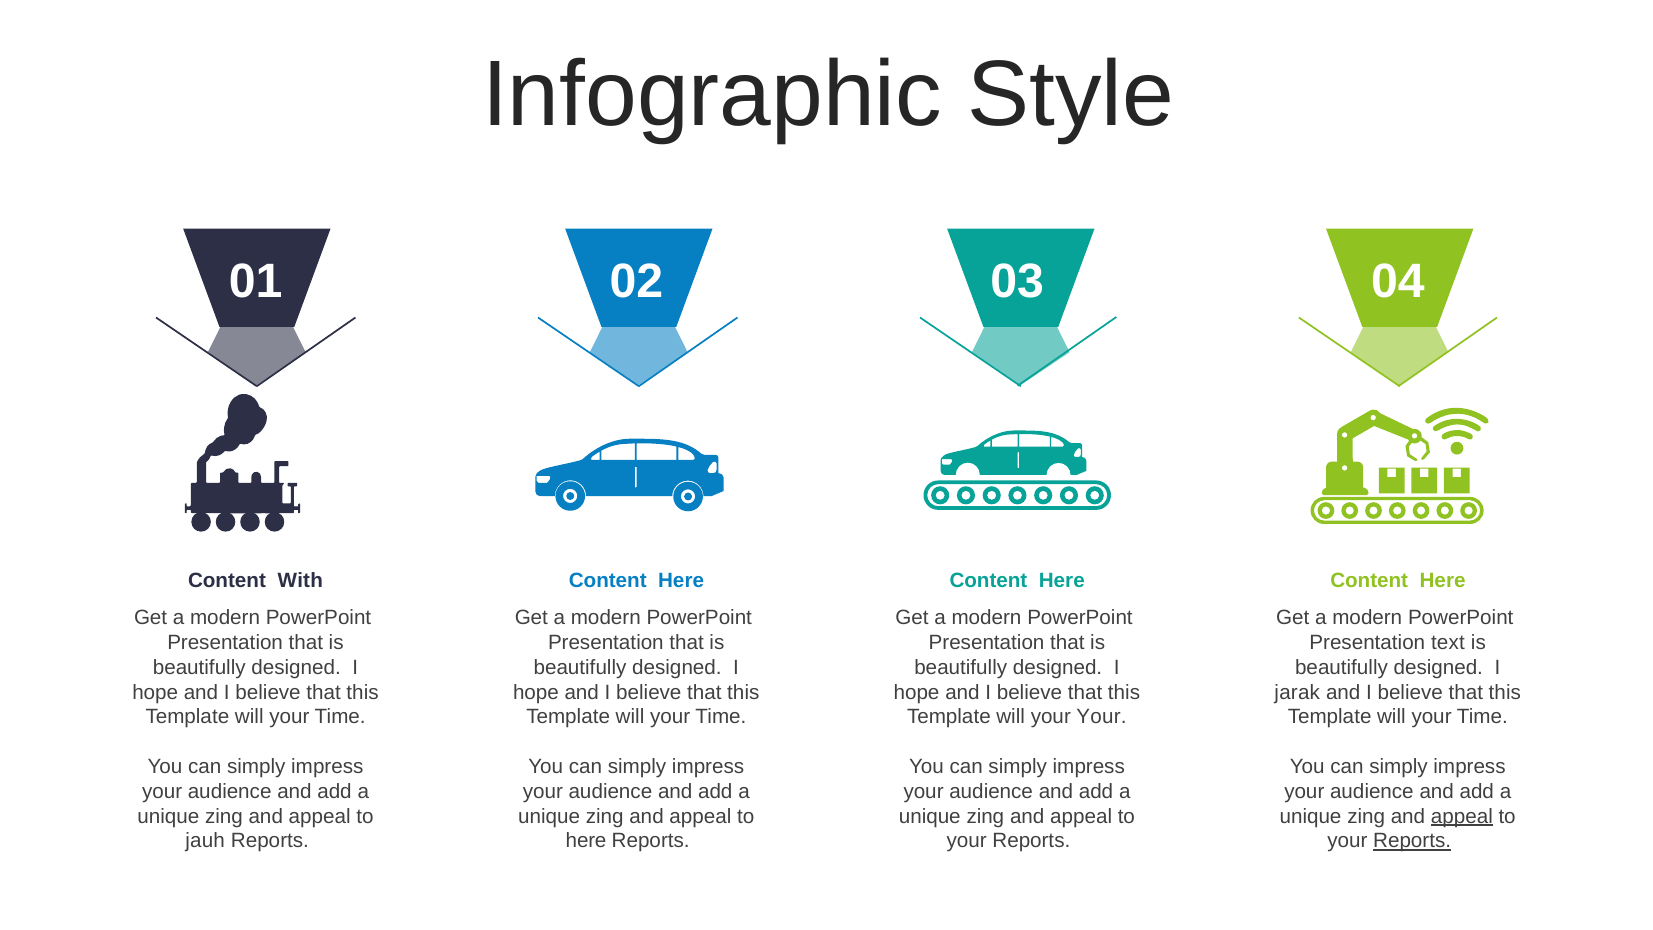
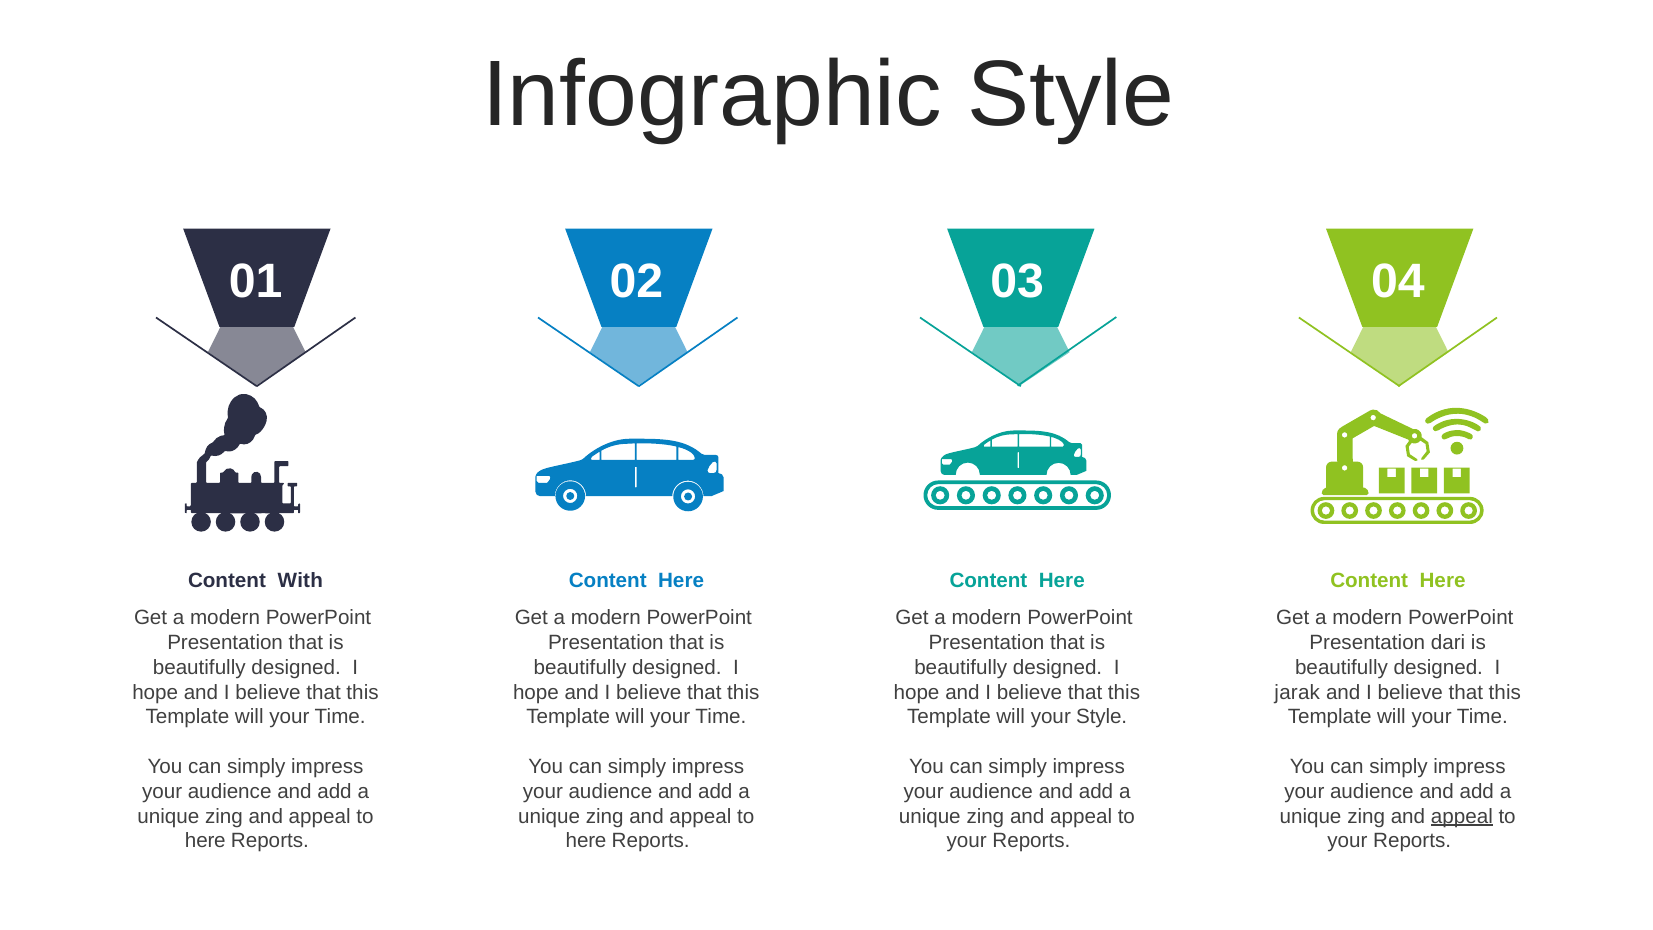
text: text -> dari
your Your: Your -> Style
jauh at (205, 841): jauh -> here
Reports at (1412, 841) underline: present -> none
